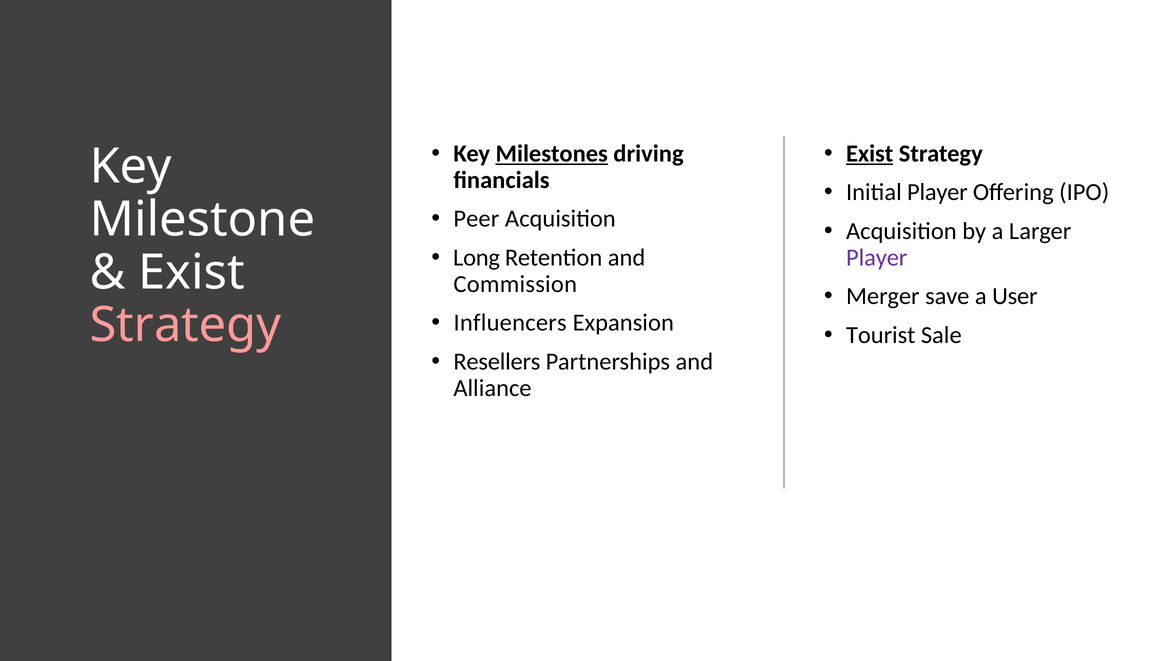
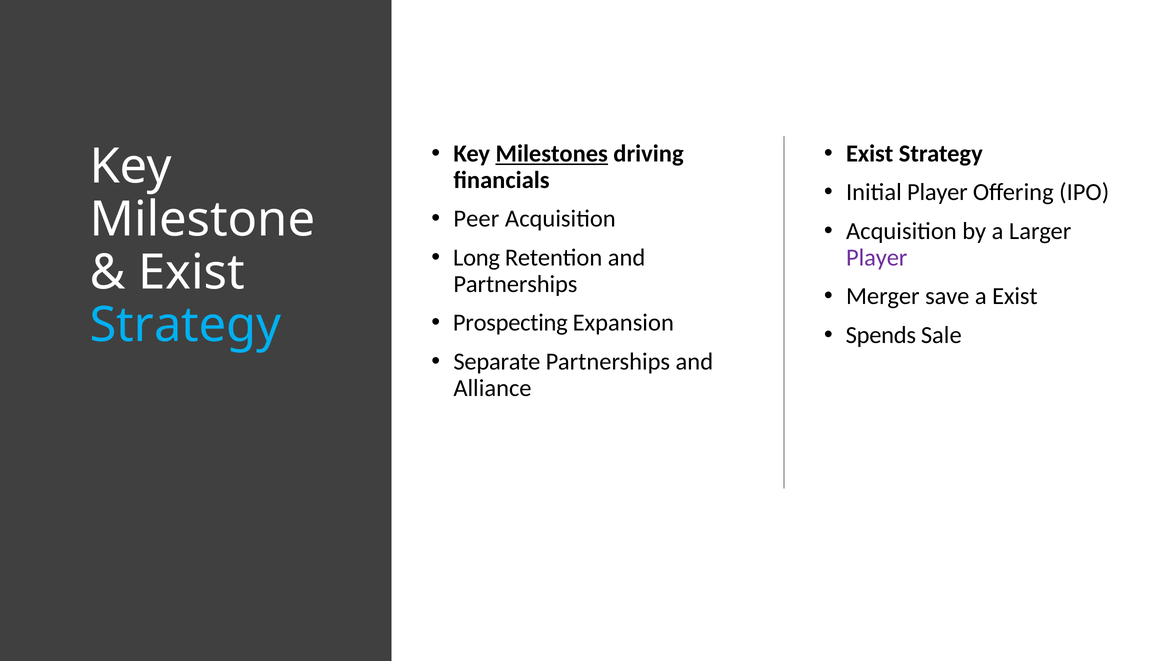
Exist at (870, 154) underline: present -> none
Commission at (515, 284): Commission -> Partnerships
a User: User -> Exist
Influencers: Influencers -> Prospecting
Strategy at (185, 325) colour: pink -> light blue
Tourist: Tourist -> Spends
Resellers: Resellers -> Separate
